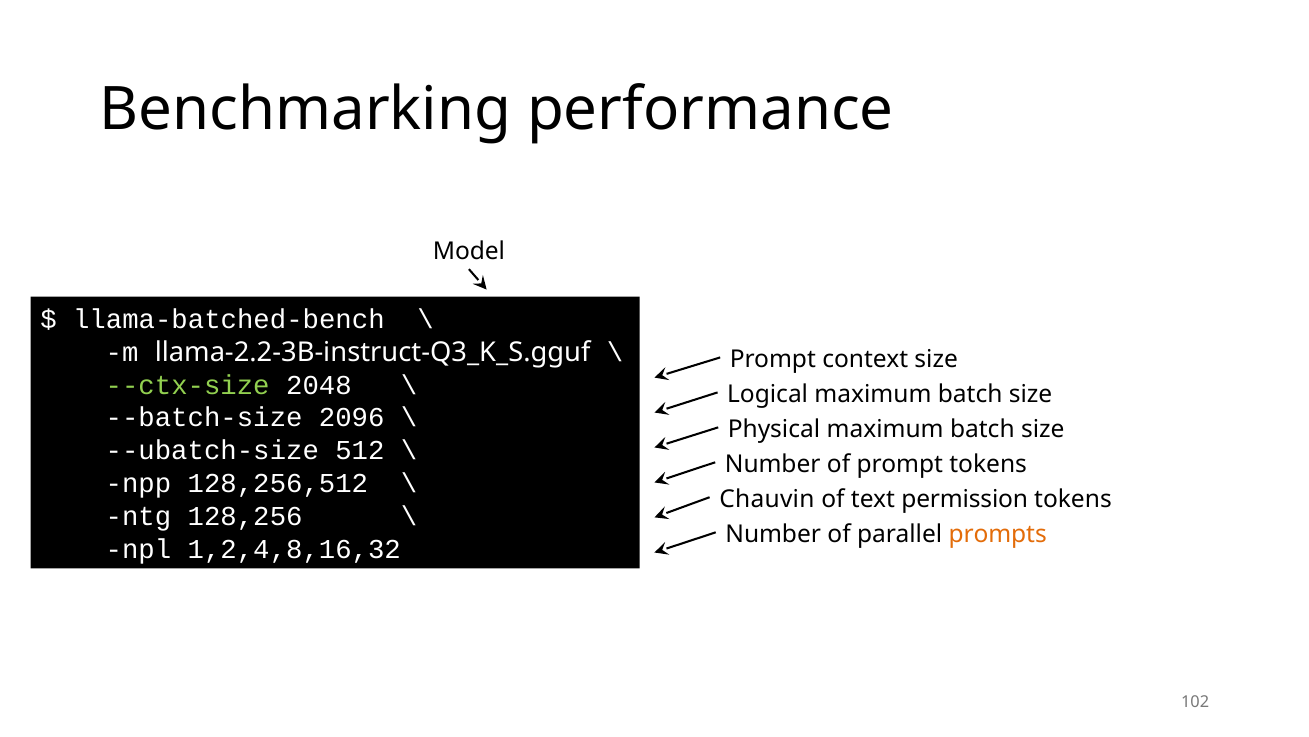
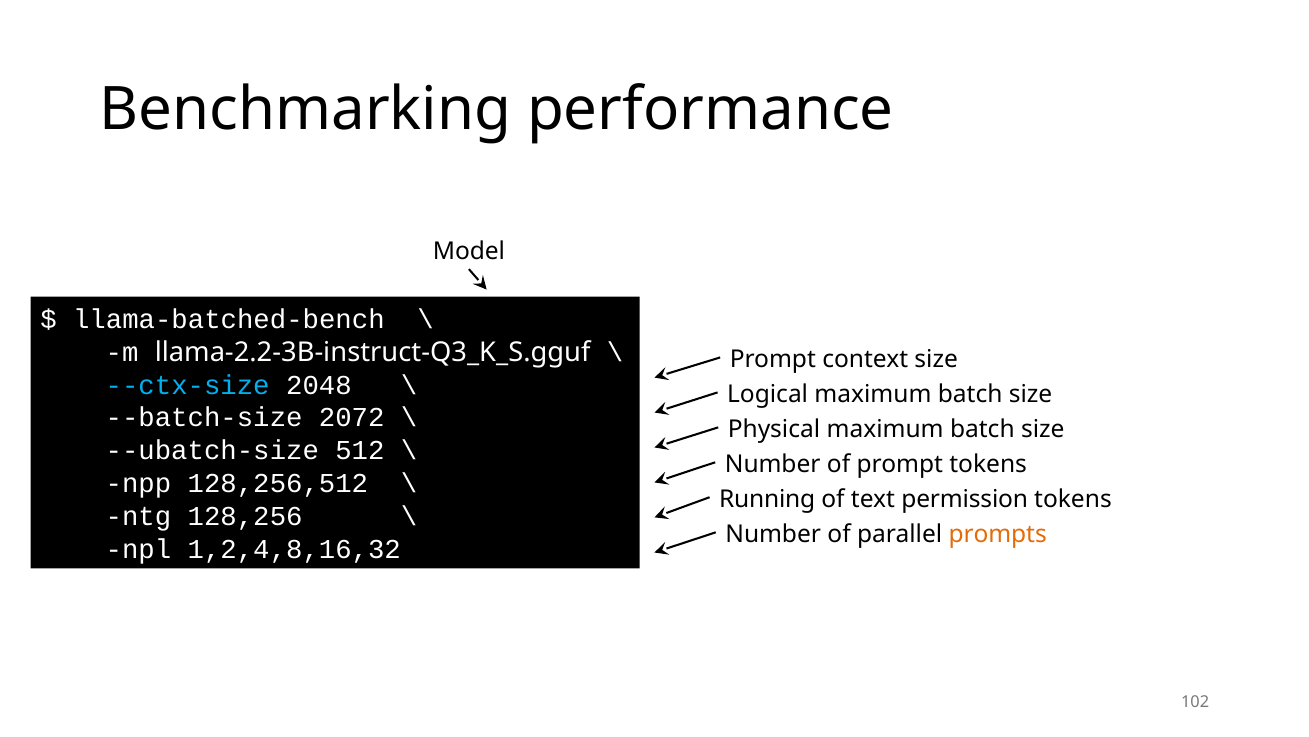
--ctx-size colour: light green -> light blue
2096: 2096 -> 2072
Chauvin: Chauvin -> Running
